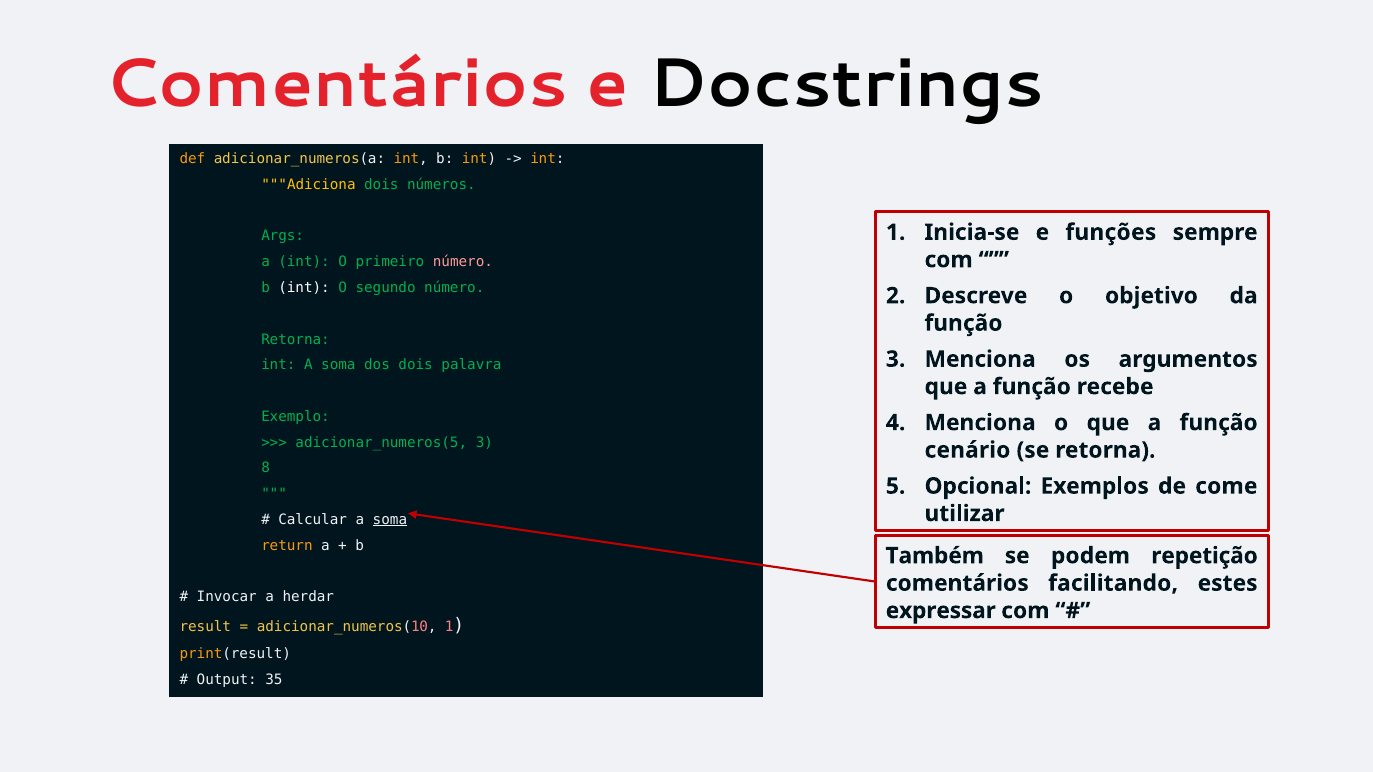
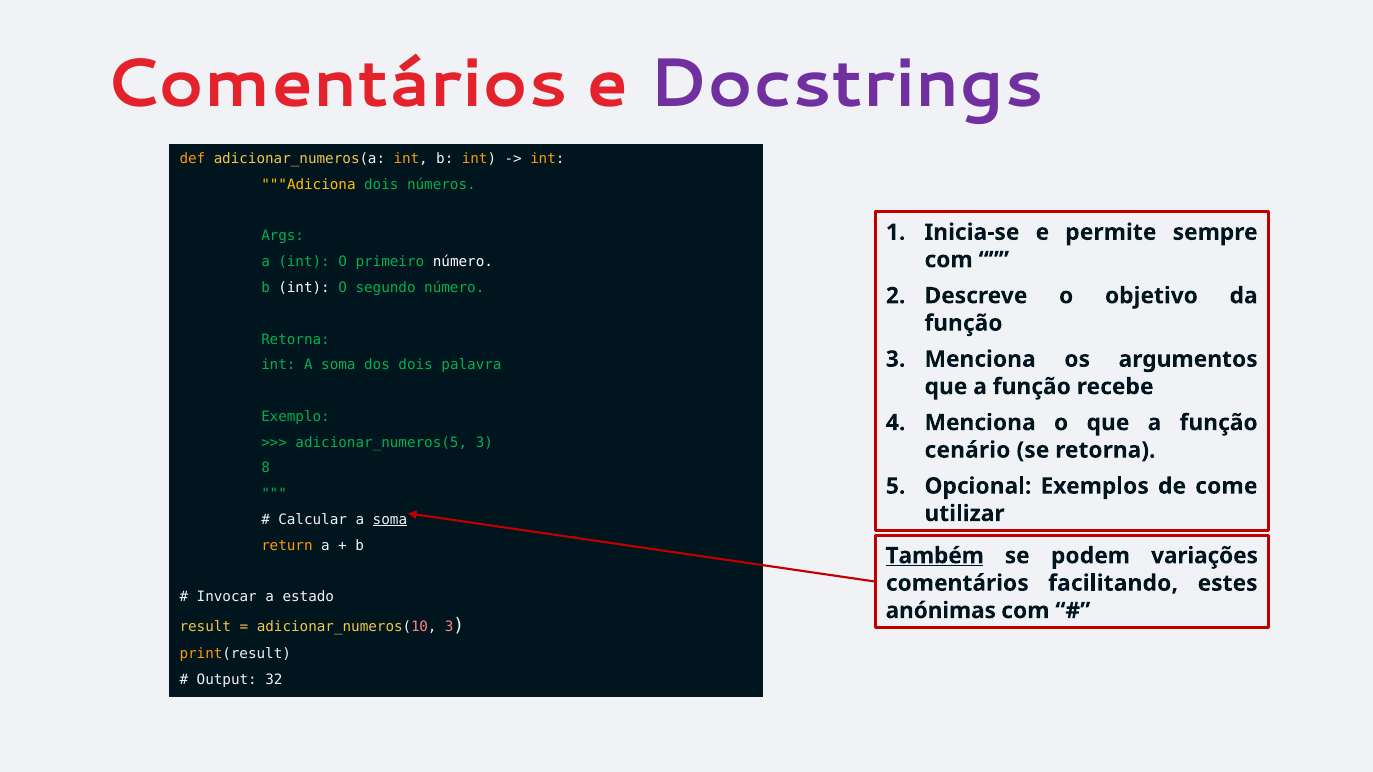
Docstrings colour: black -> purple
funções: funções -> permite
número at (463, 262) colour: pink -> white
Também underline: none -> present
repetição: repetição -> variações
herdar: herdar -> estado
expressar: expressar -> anónimas
adicionar_numeros(10 1: 1 -> 3
35: 35 -> 32
